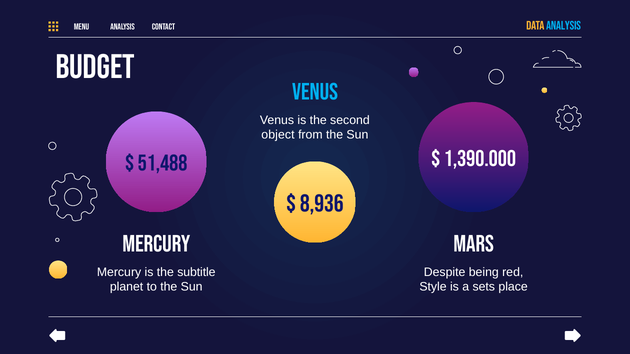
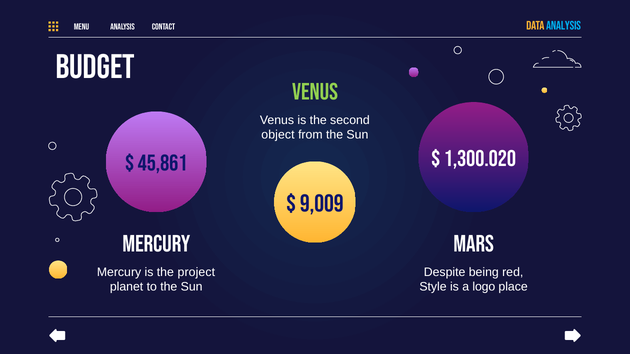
VENUS at (315, 92) colour: light blue -> light green
1,390.000: 1,390.000 -> 1,300.020
51,488: 51,488 -> 45,861
8,936: 8,936 -> 9,009
subtitle: subtitle -> project
sets: sets -> logo
